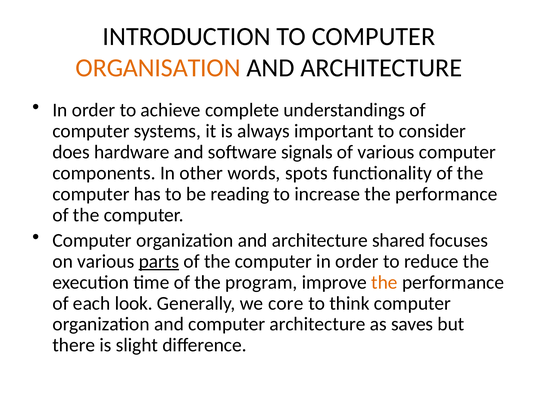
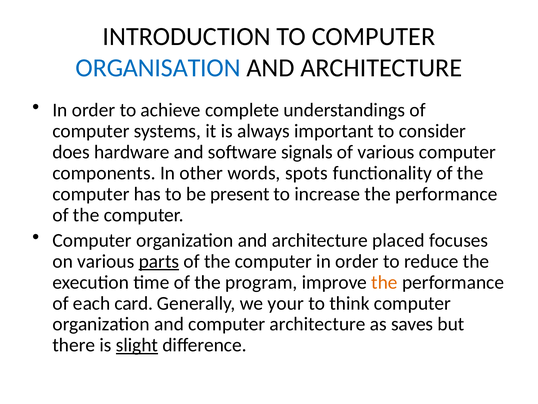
ORGANISATION colour: orange -> blue
reading: reading -> present
shared: shared -> placed
look: look -> card
core: core -> your
slight underline: none -> present
